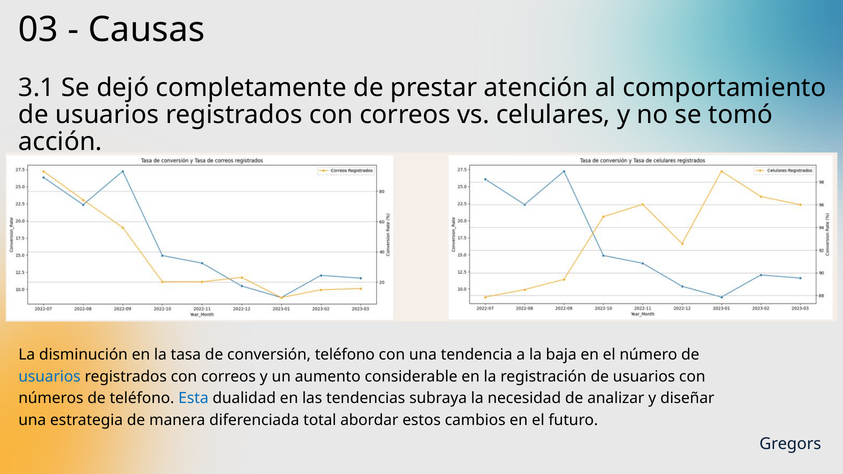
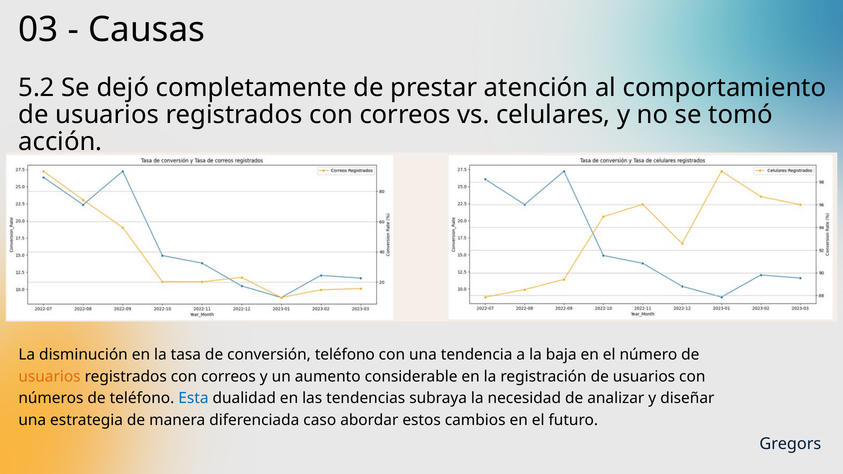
3.1: 3.1 -> 5.2
usuarios at (50, 377) colour: blue -> orange
total: total -> caso
